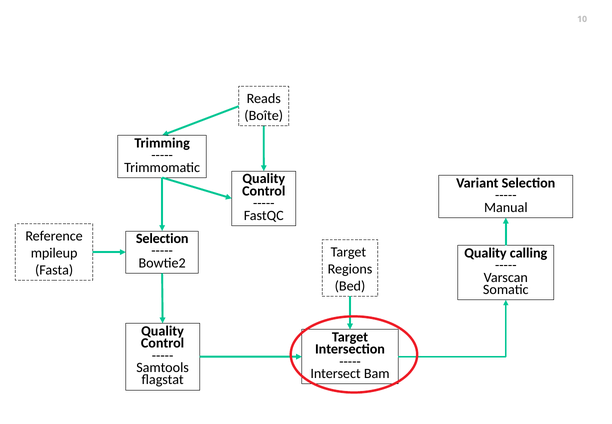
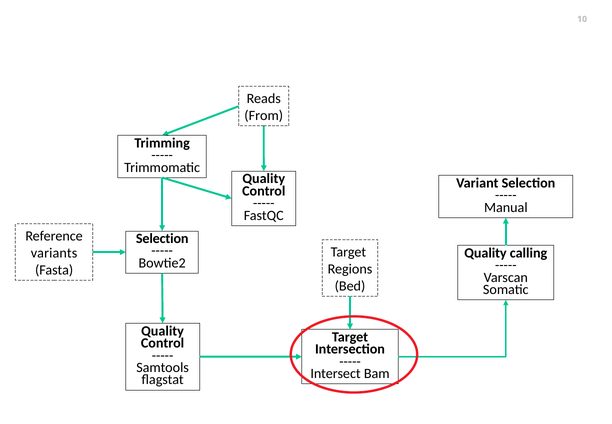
Boîte: Boîte -> From
mpileup: mpileup -> variants
